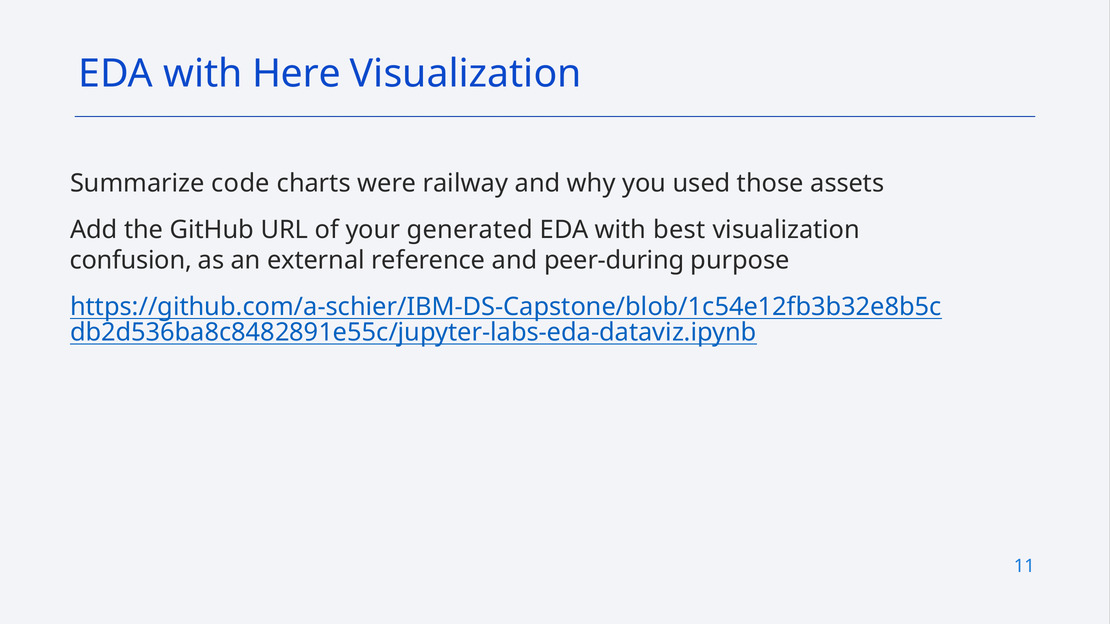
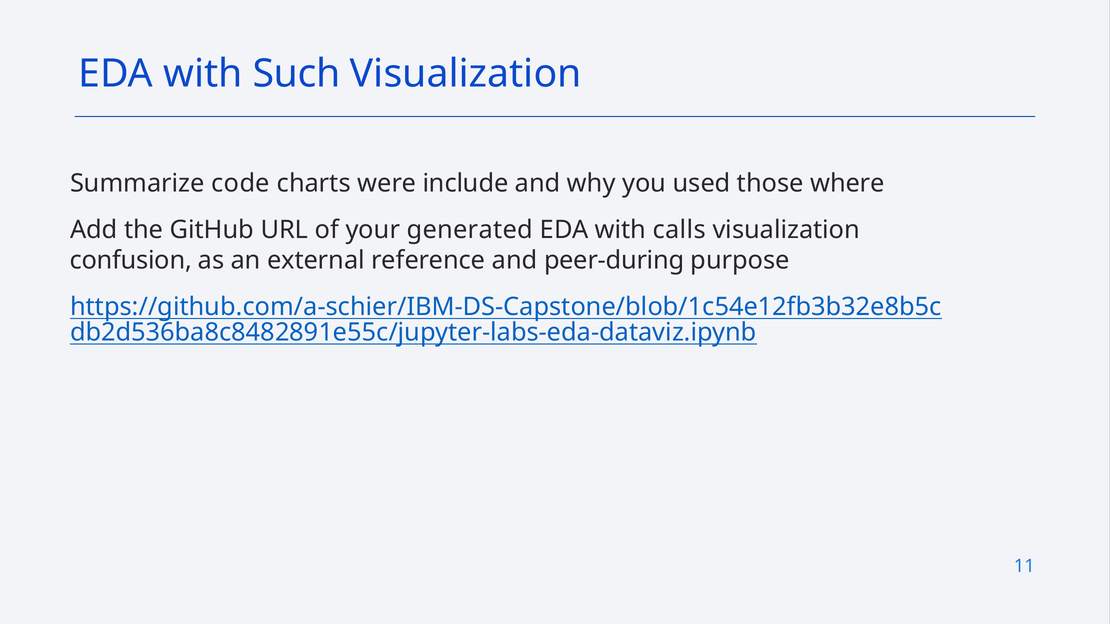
Here: Here -> Such
railway: railway -> include
assets: assets -> where
best: best -> calls
